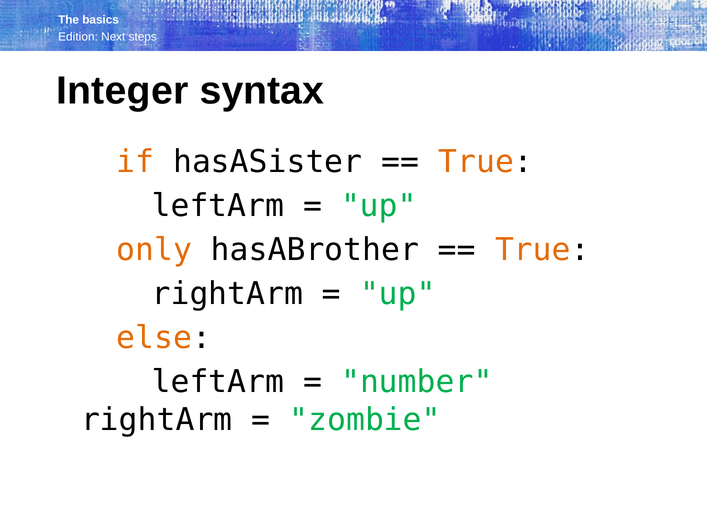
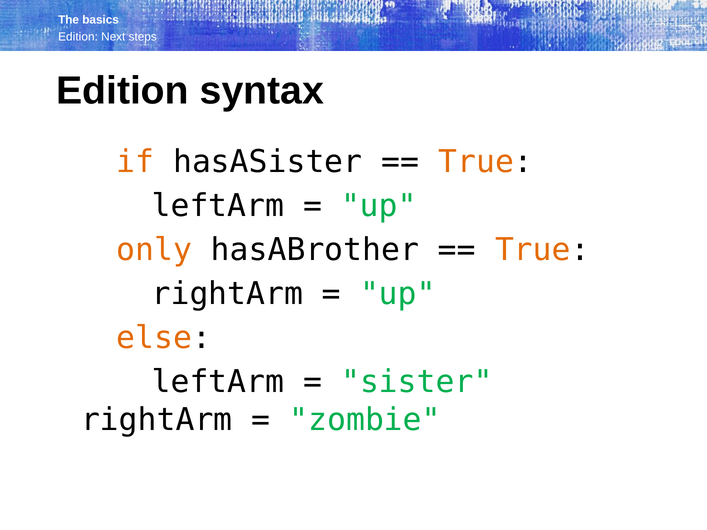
Integer at (122, 91): Integer -> Edition
number: number -> sister
